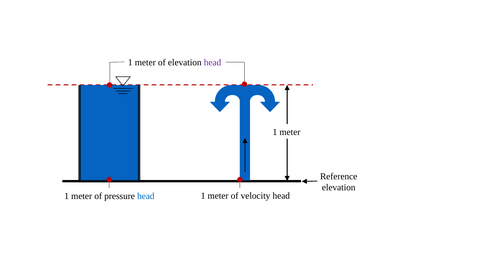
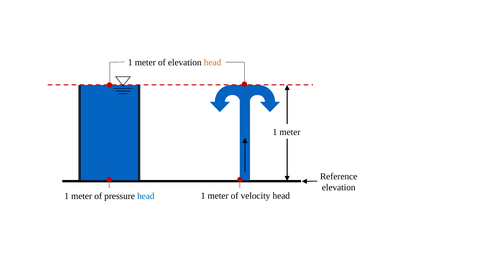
head at (213, 62) colour: purple -> orange
